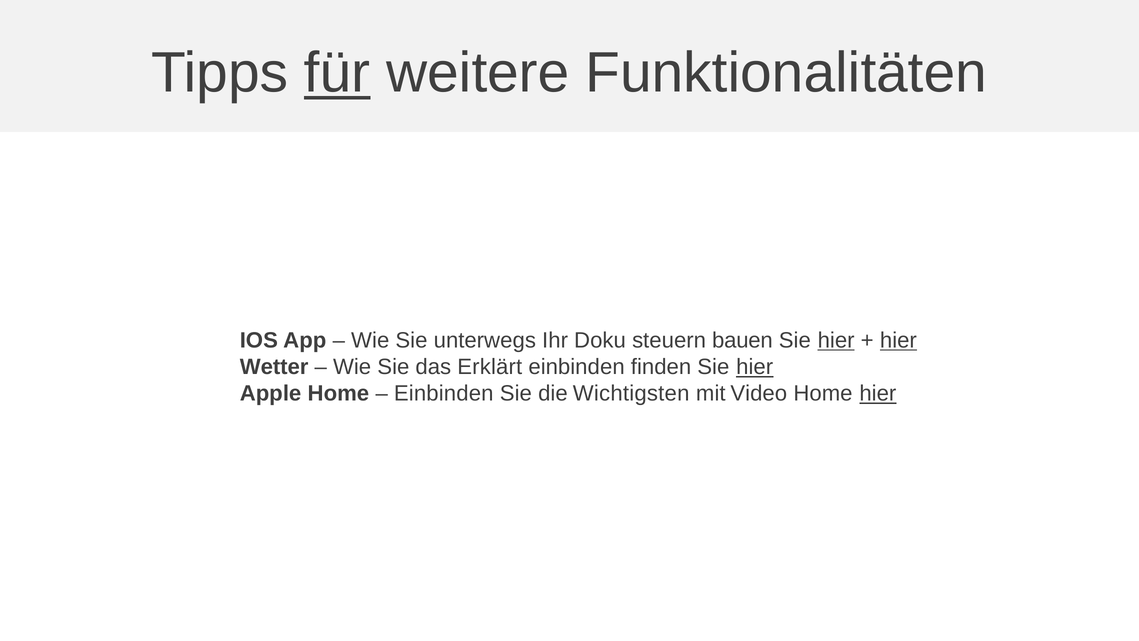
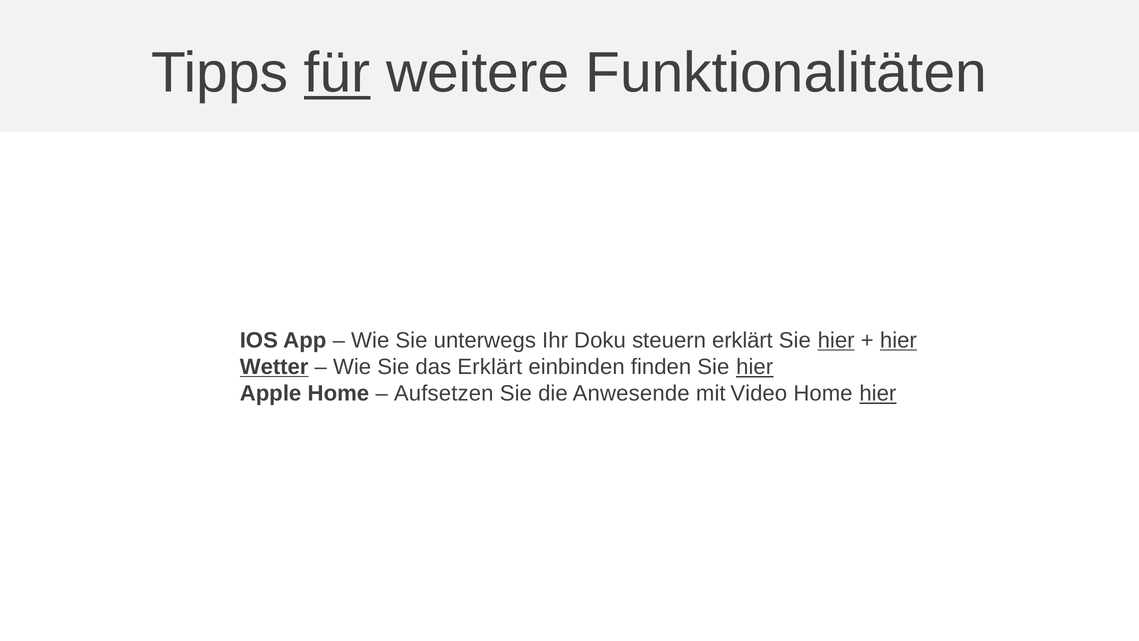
steuern bauen: bauen -> erklärt
Wetter underline: none -> present
Einbinden at (444, 393): Einbinden -> Aufsetzen
Wichtigsten: Wichtigsten -> Anwesende
